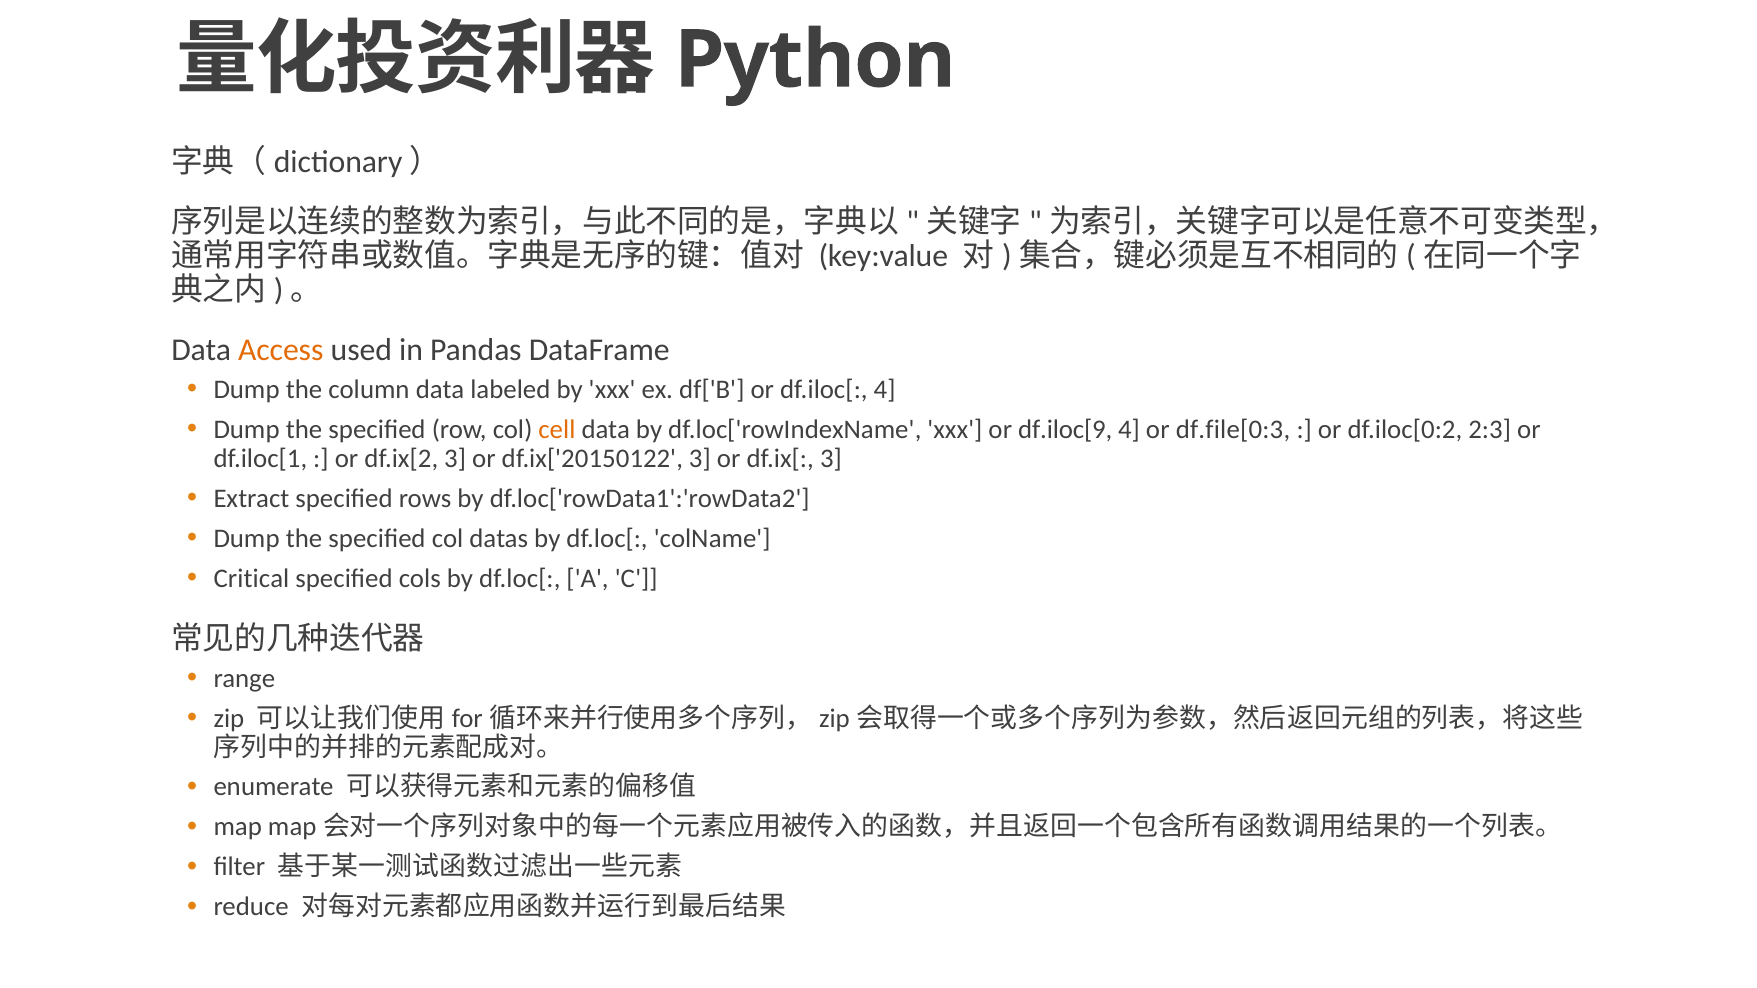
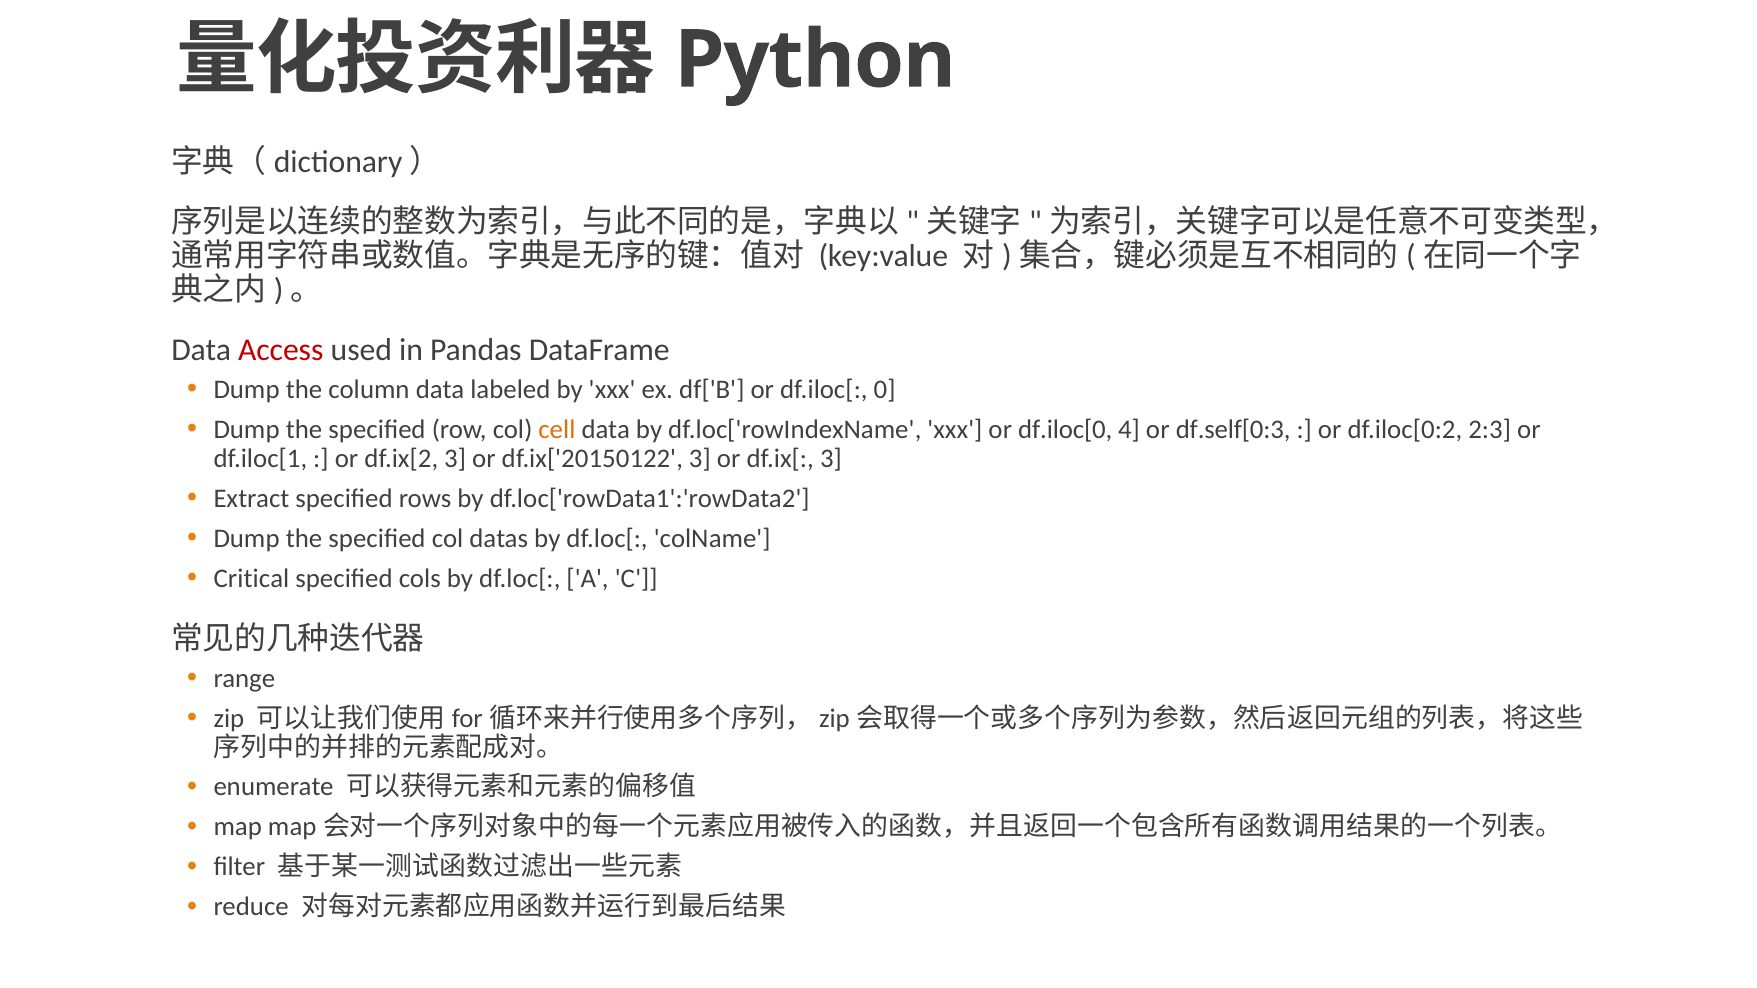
Access colour: orange -> red
df.iloc[ 4: 4 -> 0
df.iloc[9: df.iloc[9 -> df.iloc[0
df.file[0:3: df.file[0:3 -> df.self[0:3
